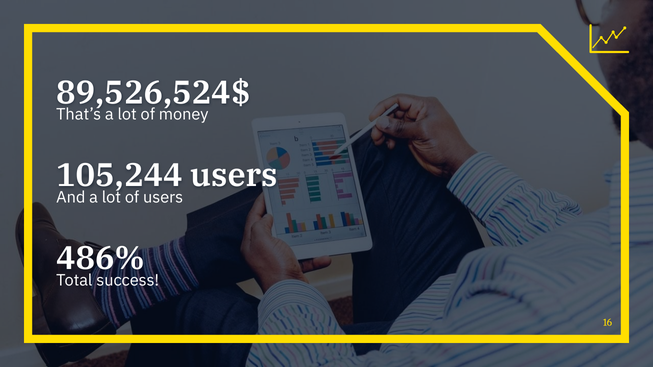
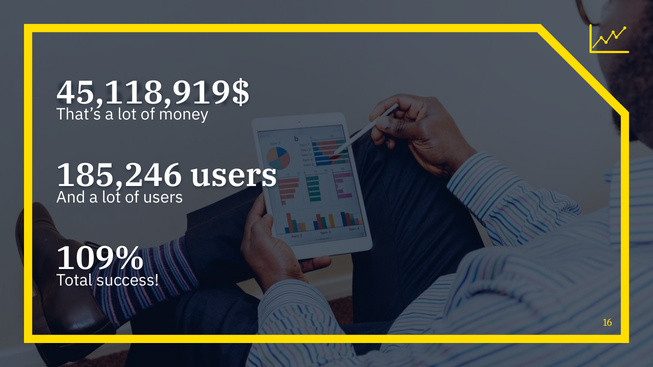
89,526,524$: 89,526,524$ -> 45,118,919$
105,244: 105,244 -> 185,246
486%: 486% -> 109%
